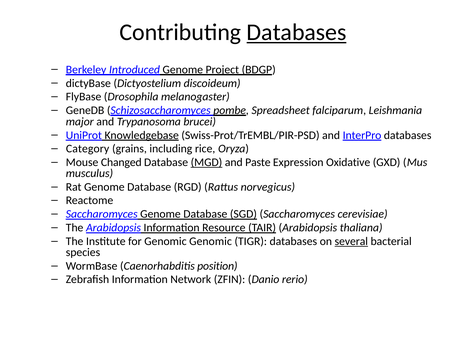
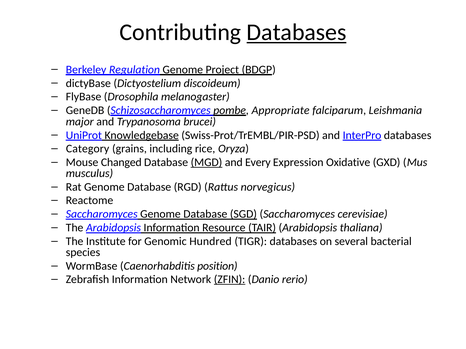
Introduced: Introduced -> Regulation
Spreadsheet: Spreadsheet -> Appropriate
Paste: Paste -> Every
Genomic Genomic: Genomic -> Hundred
several underline: present -> none
ZFIN underline: none -> present
